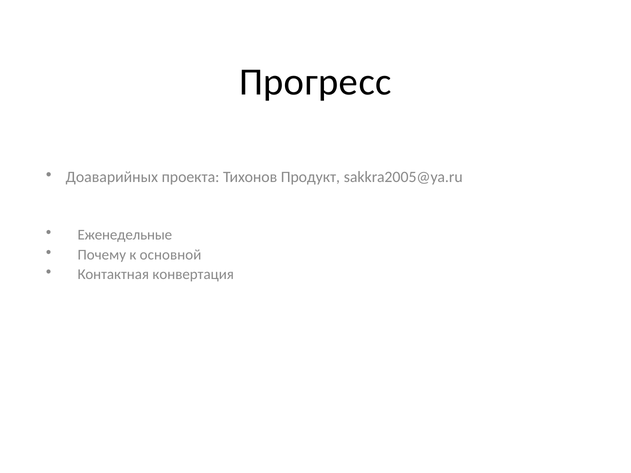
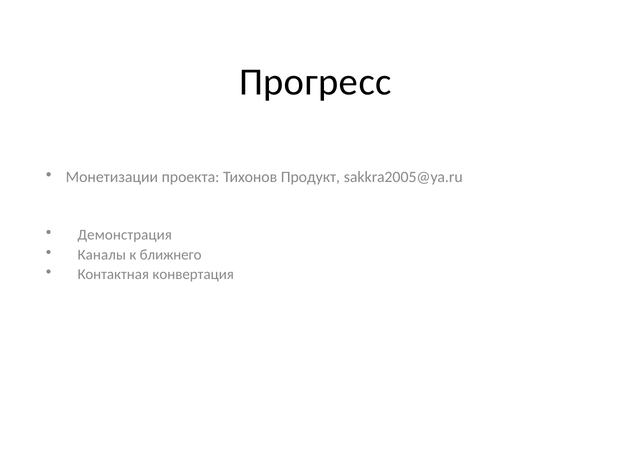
Доаварийных: Доаварийных -> Монетизации
Еженедельные: Еженедельные -> Демонстрация
Почему: Почему -> Каналы
основной: основной -> ближнего
